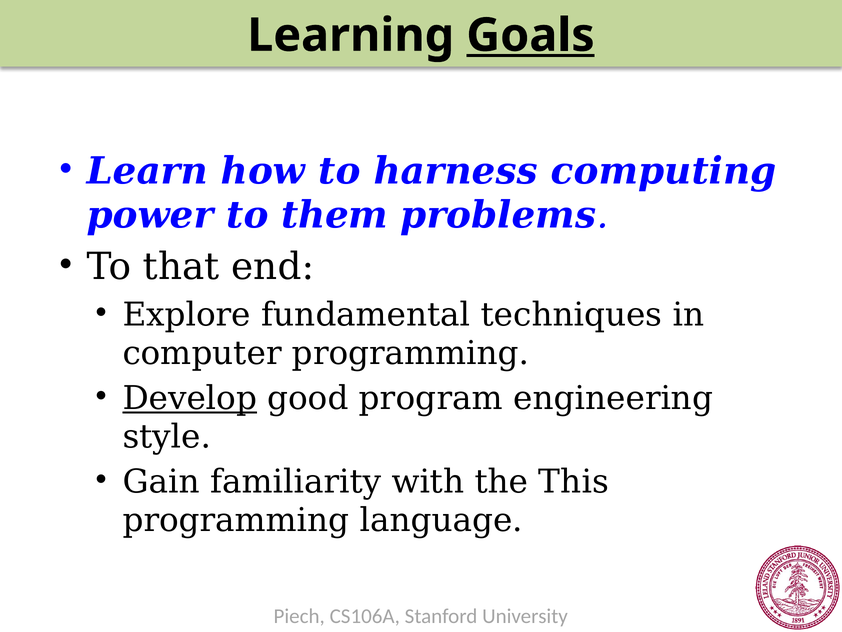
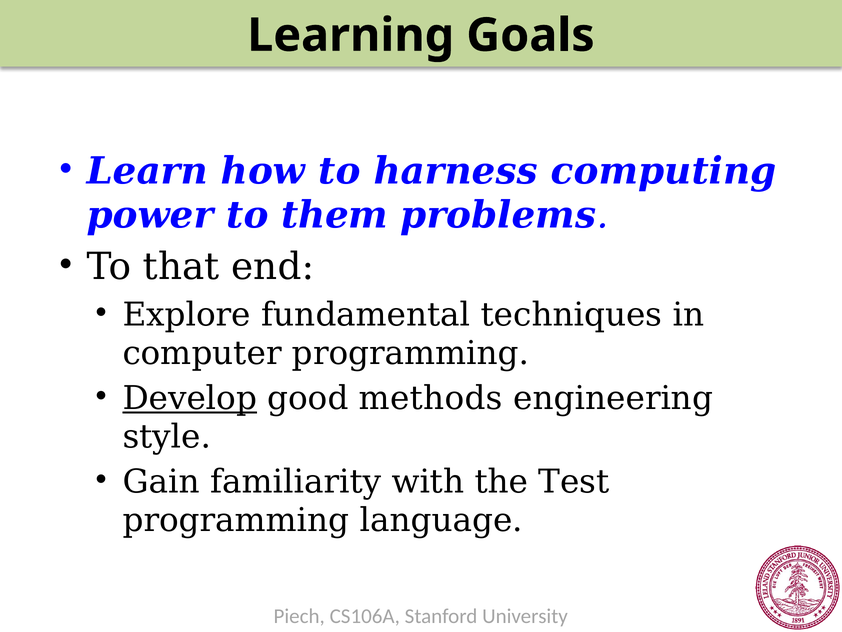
Goals underline: present -> none
program: program -> methods
This: This -> Test
